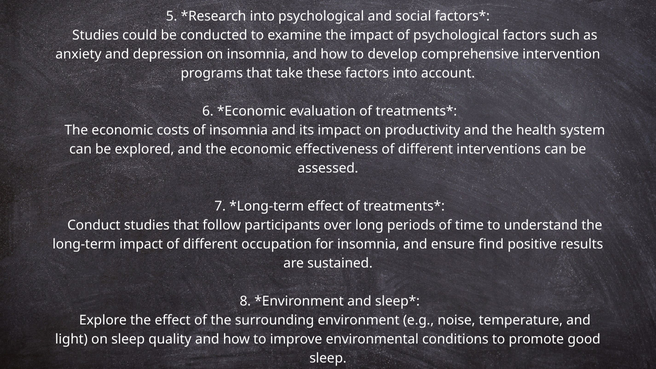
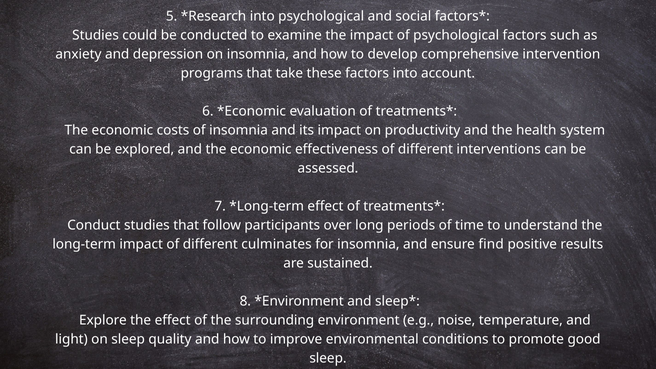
occupation: occupation -> culminates
